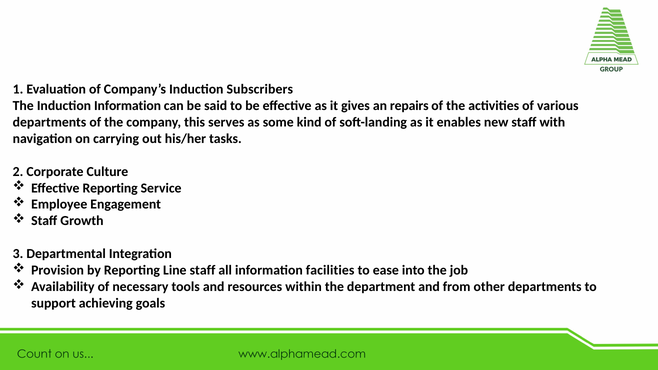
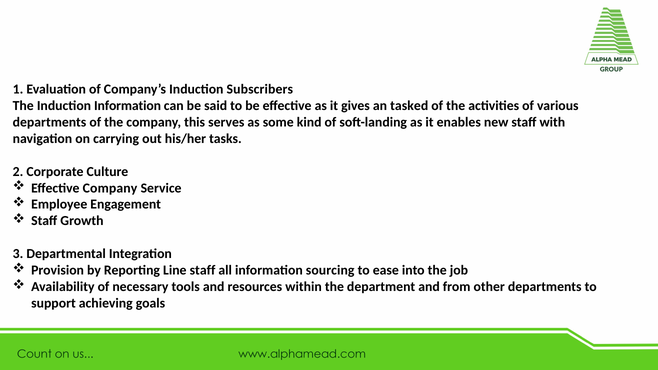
repairs: repairs -> tasked
Effective Reporting: Reporting -> Company
facilities: facilities -> sourcing
